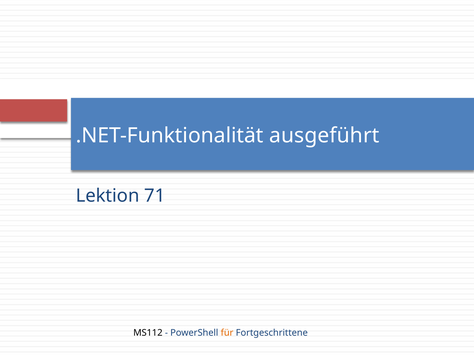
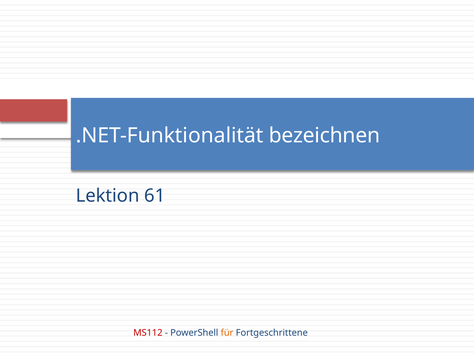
ausgeführt: ausgeführt -> bezeichnen
71: 71 -> 61
MS112 colour: black -> red
